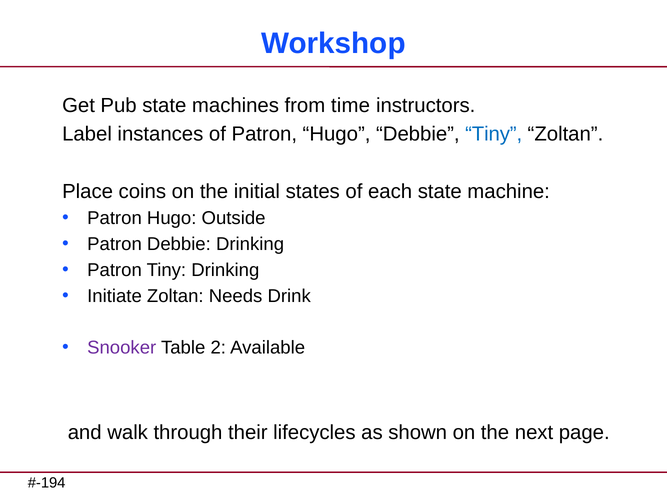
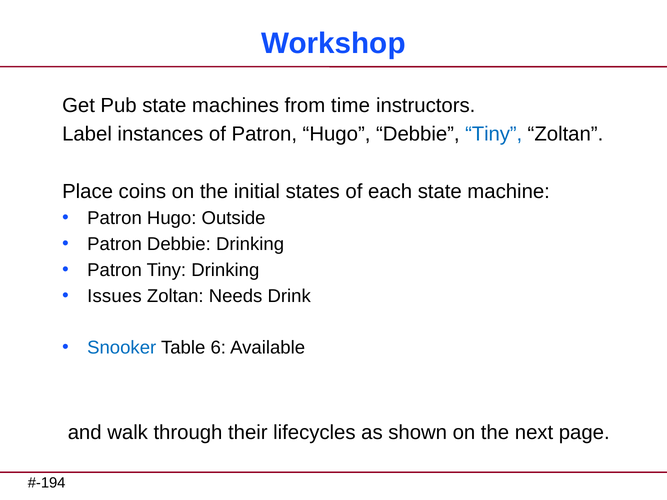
Initiate: Initiate -> Issues
Snooker colour: purple -> blue
2: 2 -> 6
